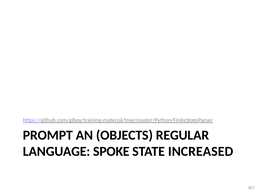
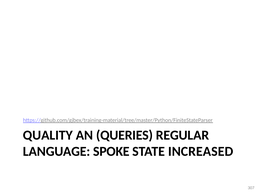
PROMPT: PROMPT -> QUALITY
OBJECTS: OBJECTS -> QUERIES
